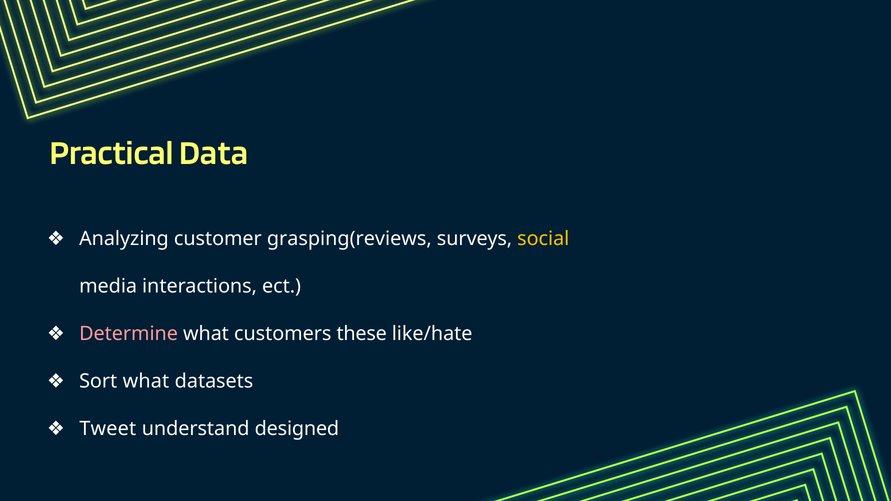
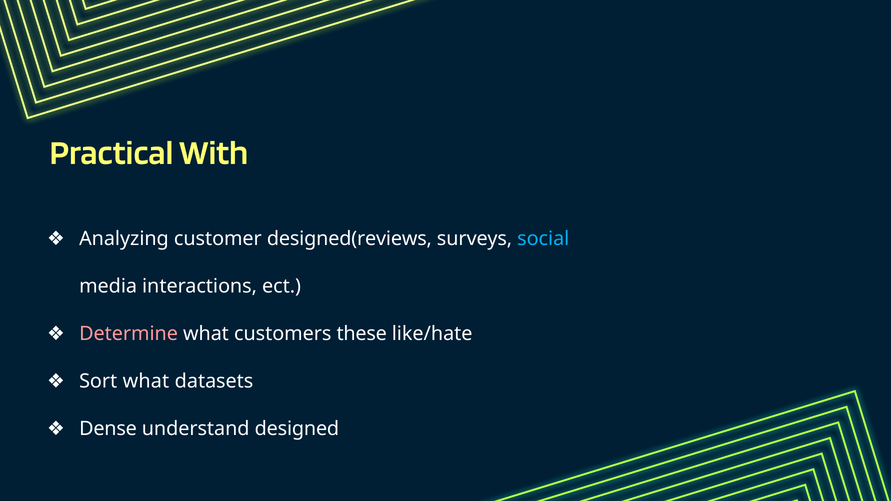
Data: Data -> With
grasping(reviews: grasping(reviews -> designed(reviews
social colour: yellow -> light blue
Tweet: Tweet -> Dense
